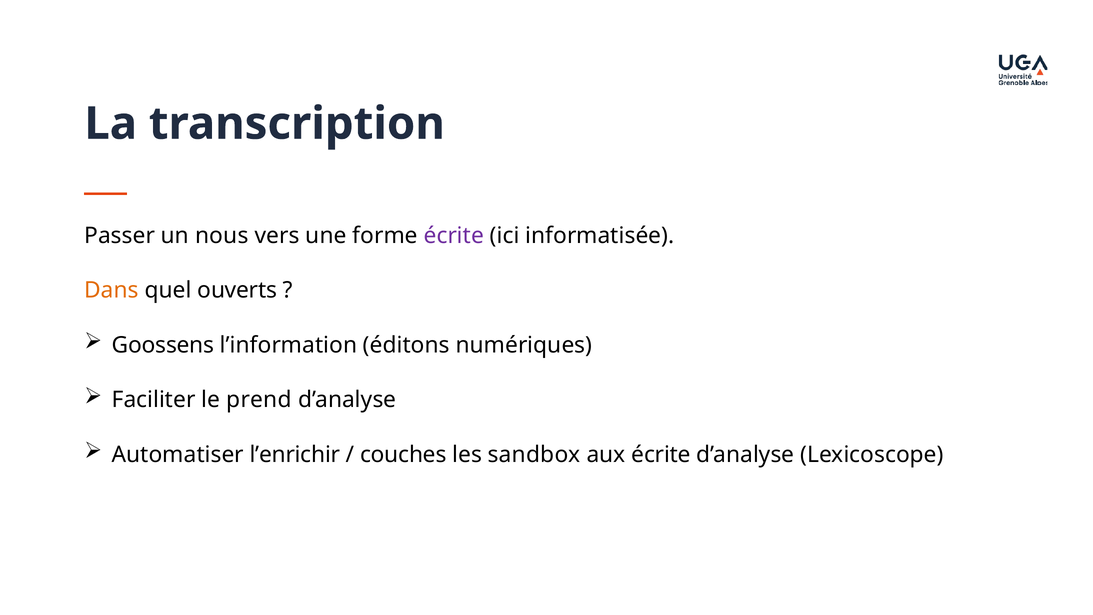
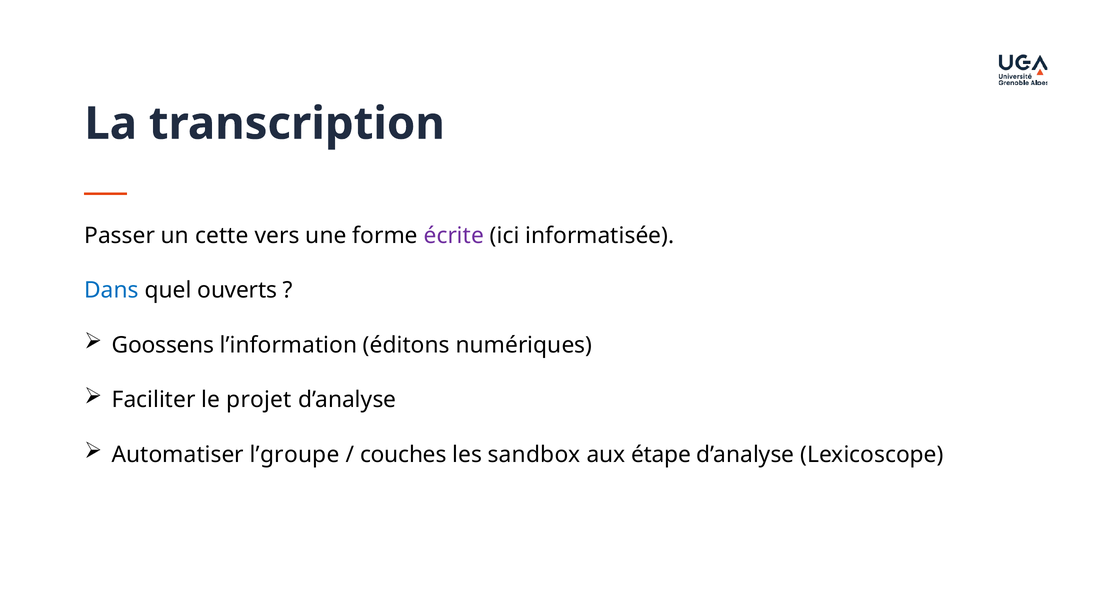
nous: nous -> cette
Dans colour: orange -> blue
prend: prend -> projet
l’enrichir: l’enrichir -> l’groupe
aux écrite: écrite -> étape
